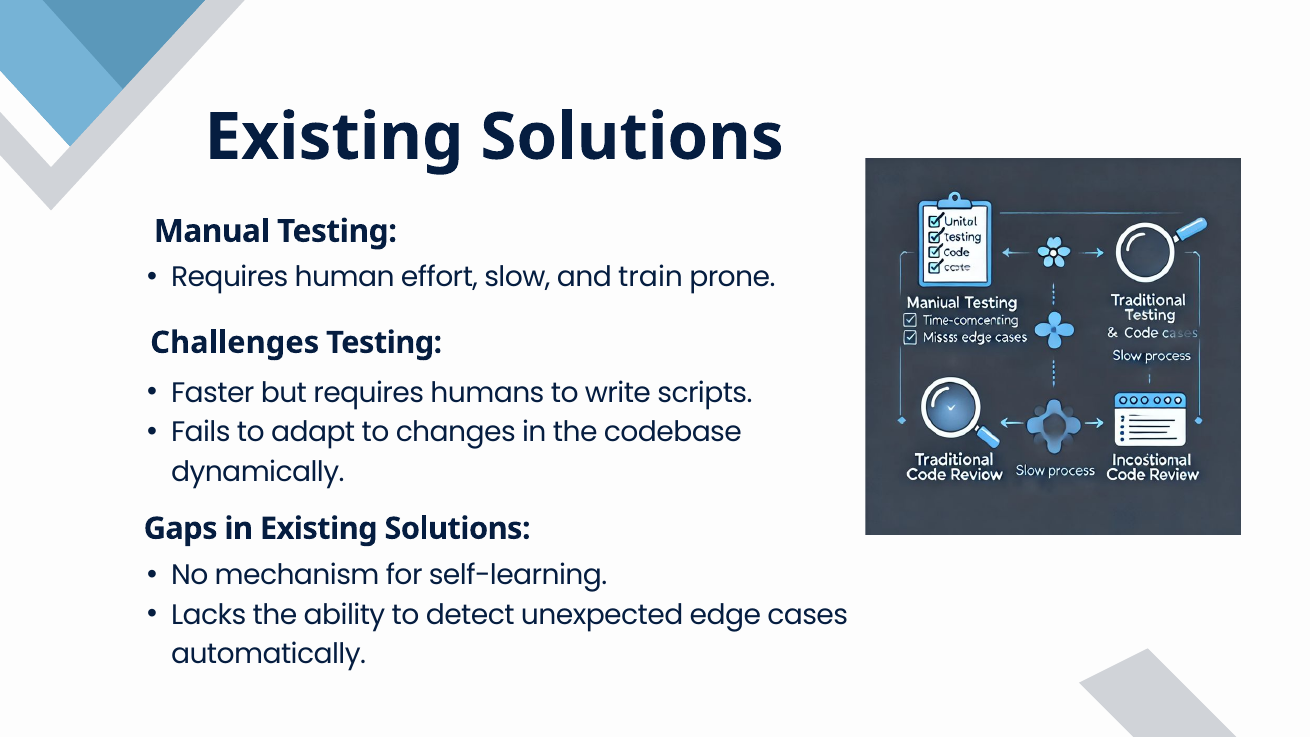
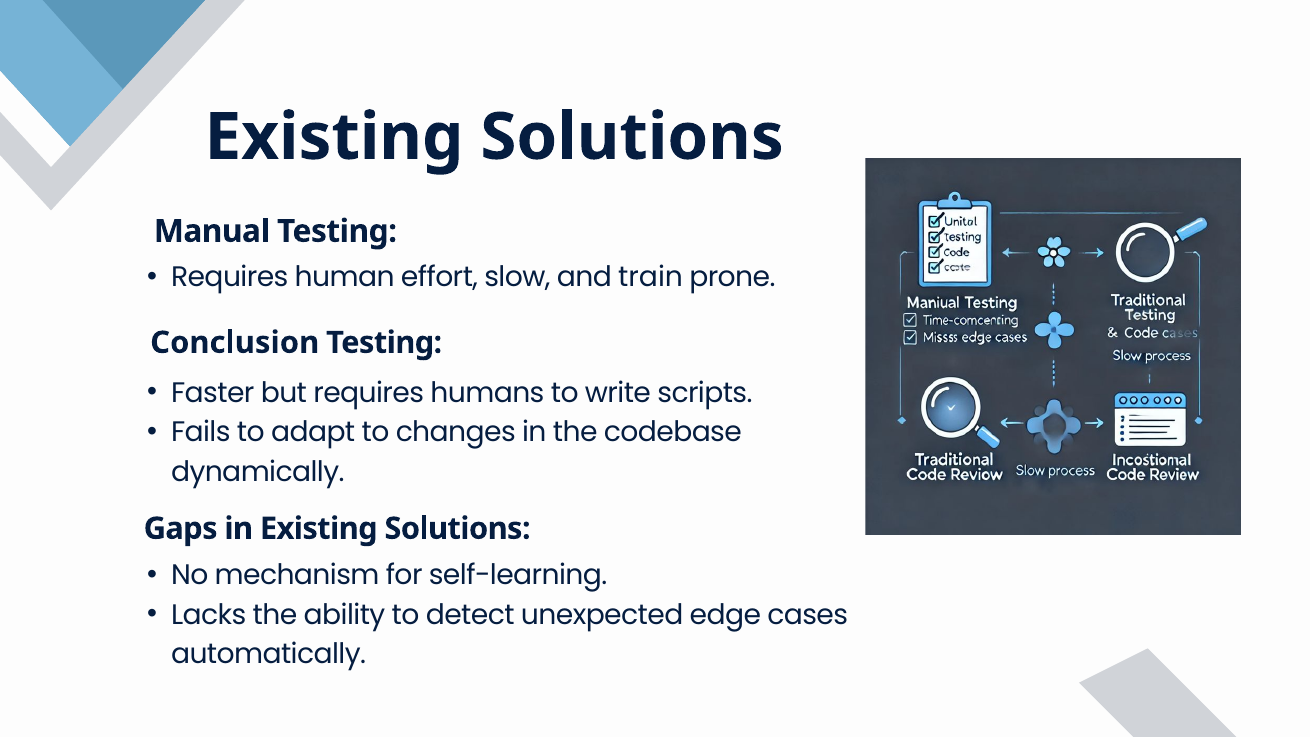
Challenges: Challenges -> Conclusion
